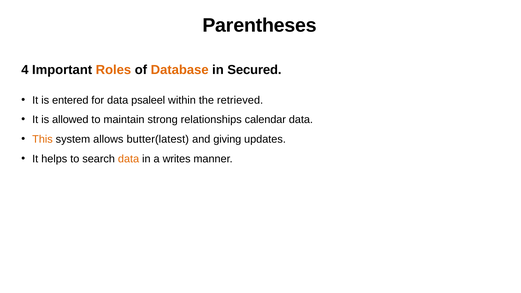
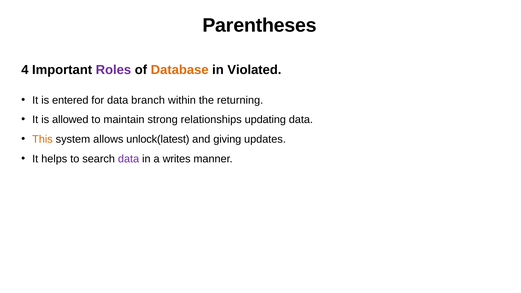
Roles colour: orange -> purple
Secured: Secured -> Violated
psaleel: psaleel -> branch
retrieved: retrieved -> returning
calendar: calendar -> updating
butter(latest: butter(latest -> unlock(latest
data at (129, 159) colour: orange -> purple
